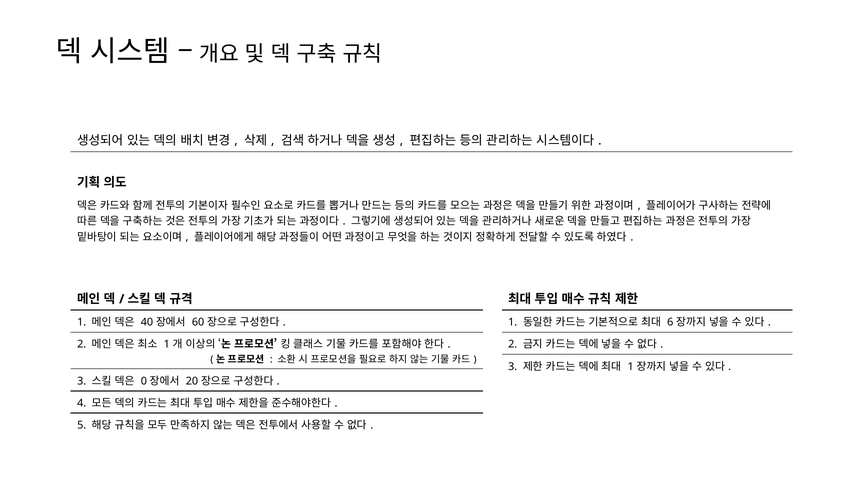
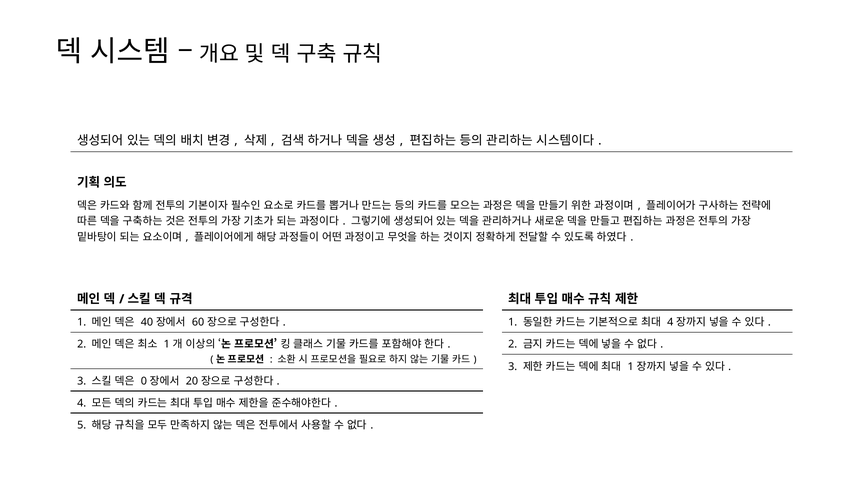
6 at (670, 323): 6 -> 4
